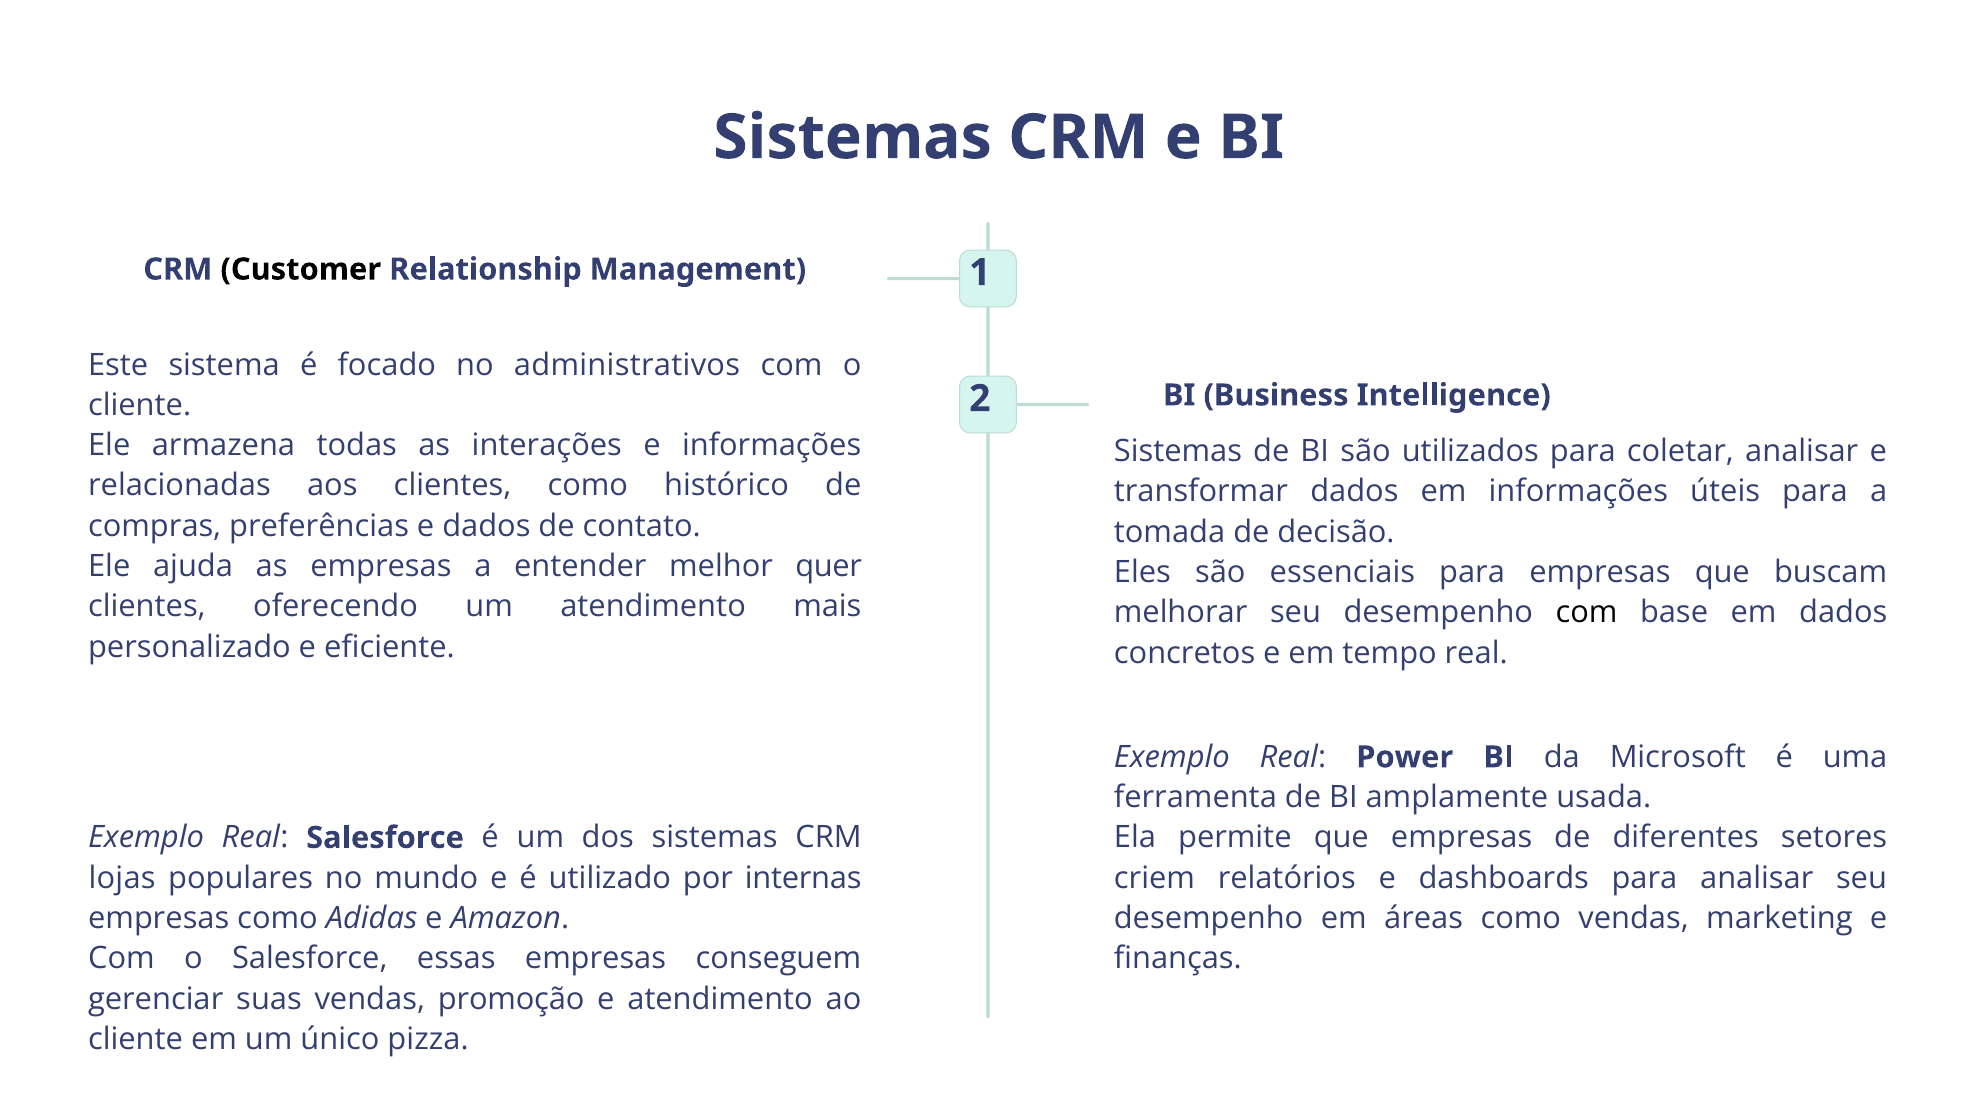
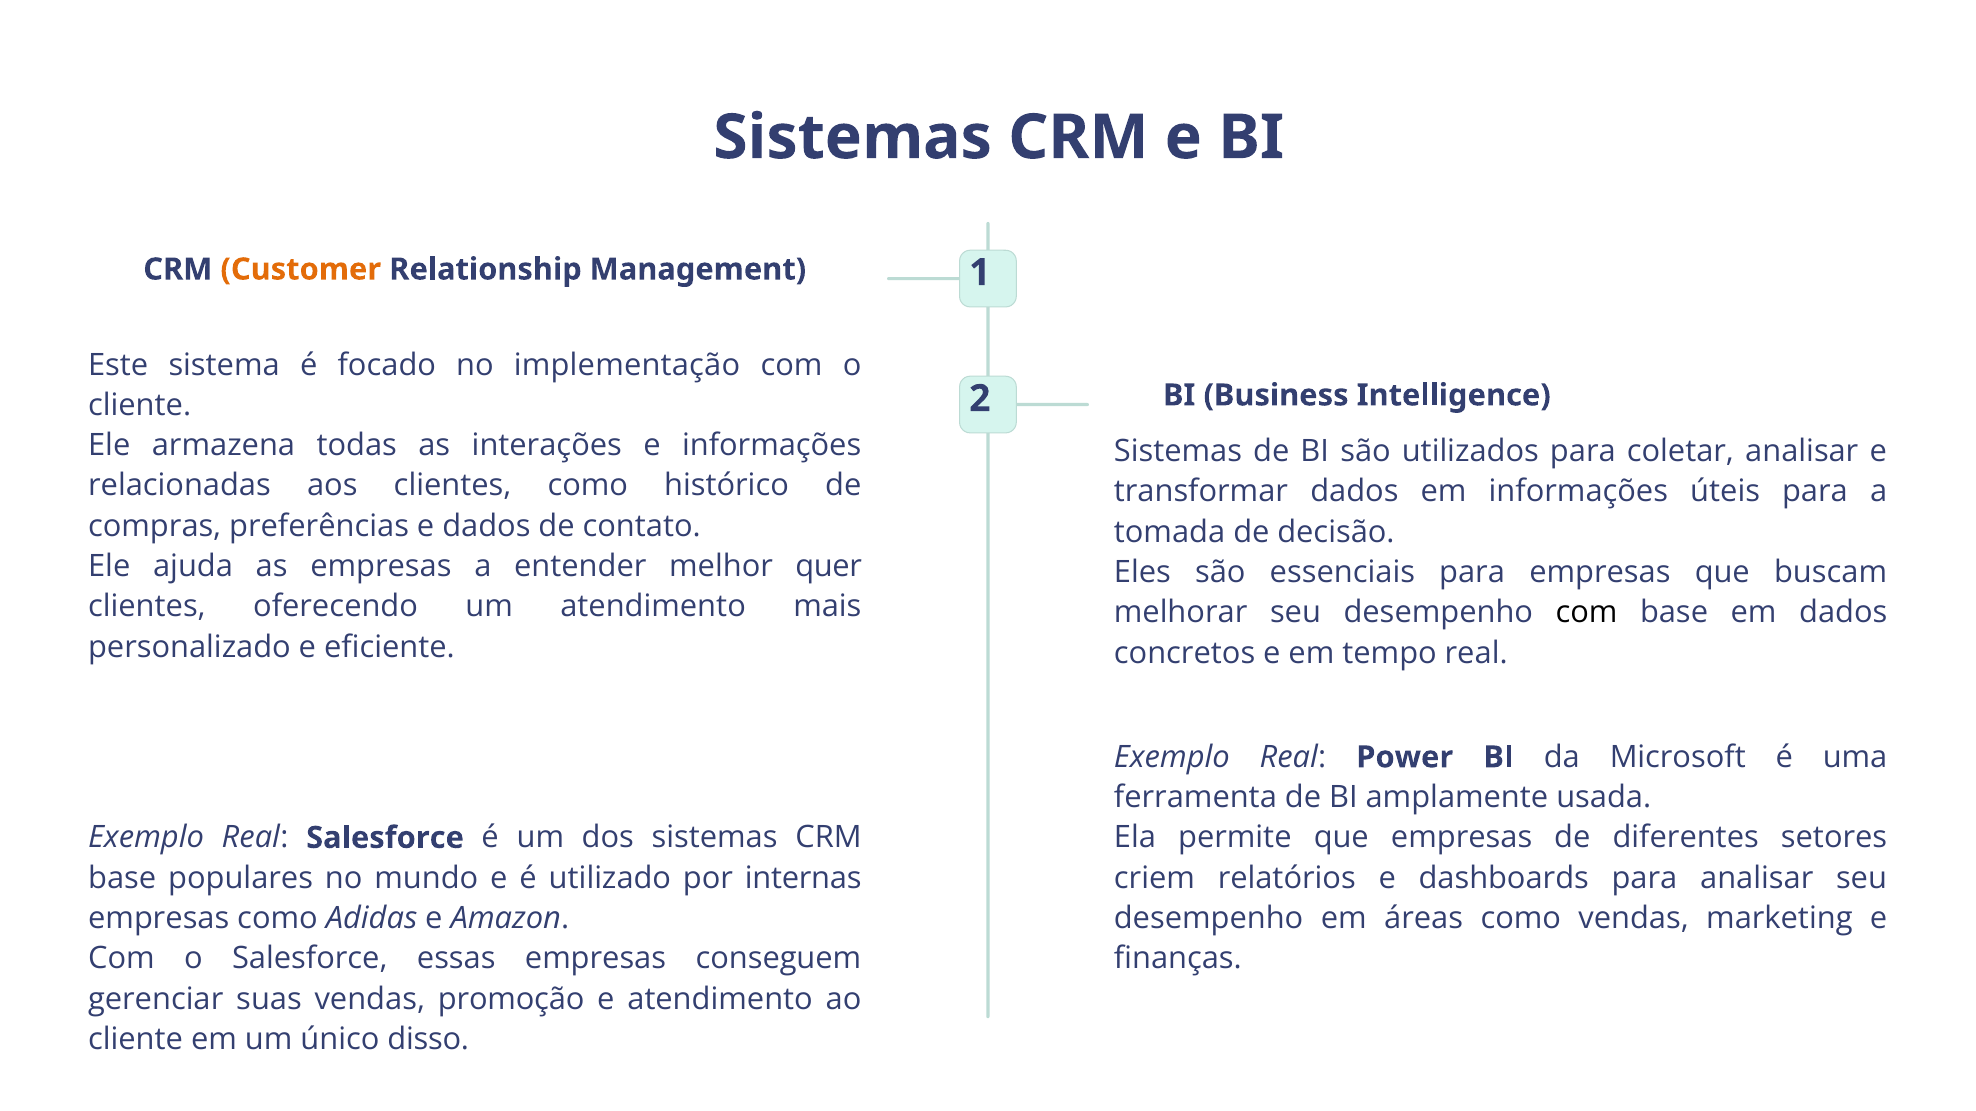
Customer colour: black -> orange
administrativos: administrativos -> implementação
lojas at (122, 878): lojas -> base
pizza: pizza -> disso
